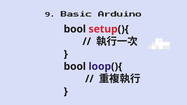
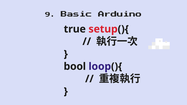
bool at (75, 29): bool -> true
